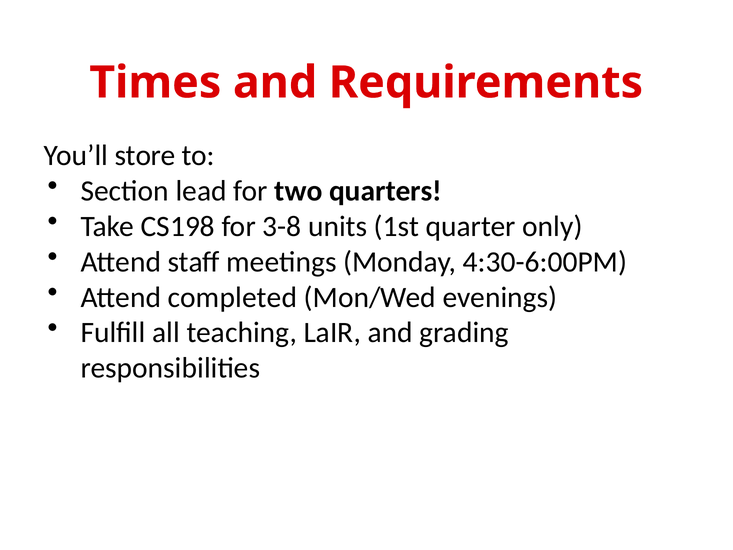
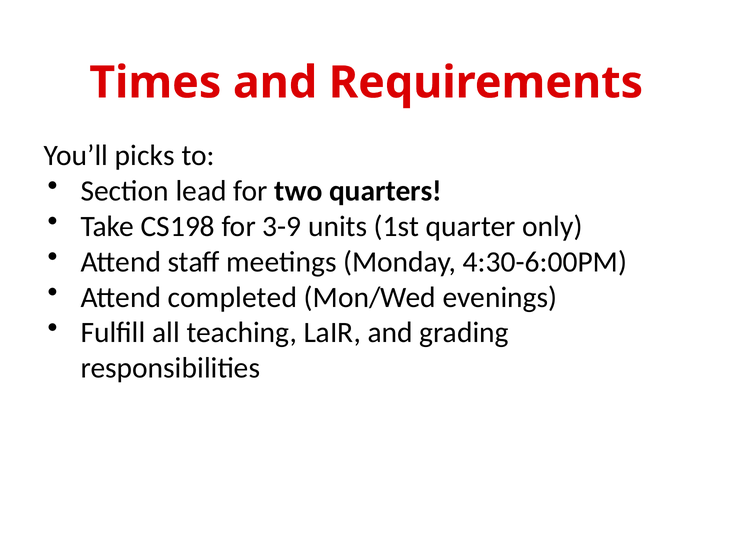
store: store -> picks
3-8: 3-8 -> 3-9
